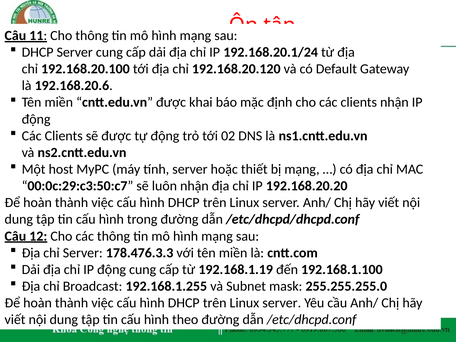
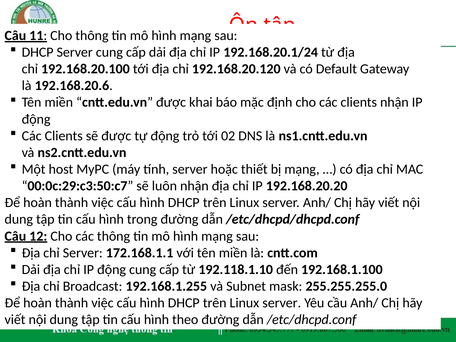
178.476.3.3: 178.476.3.3 -> 172.168.1.1
192.168.1.19: 192.168.1.19 -> 192.118.1.10
